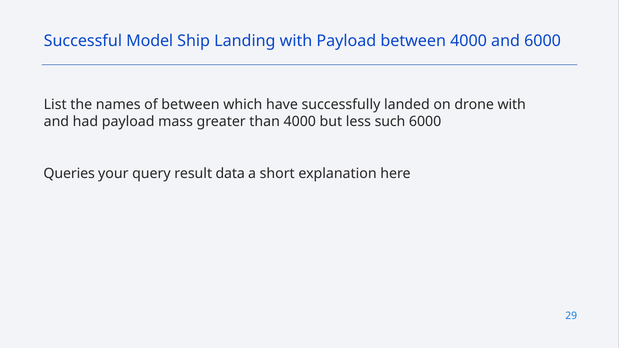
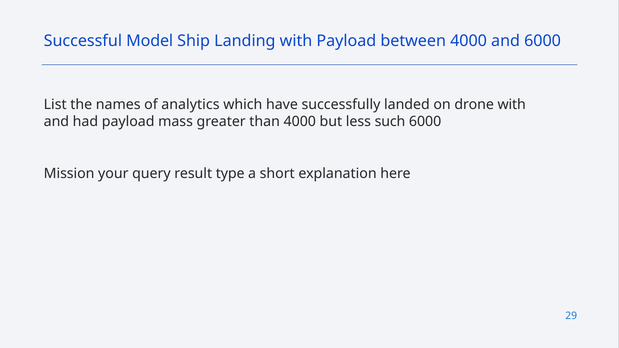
of between: between -> analytics
Queries: Queries -> Mission
data: data -> type
